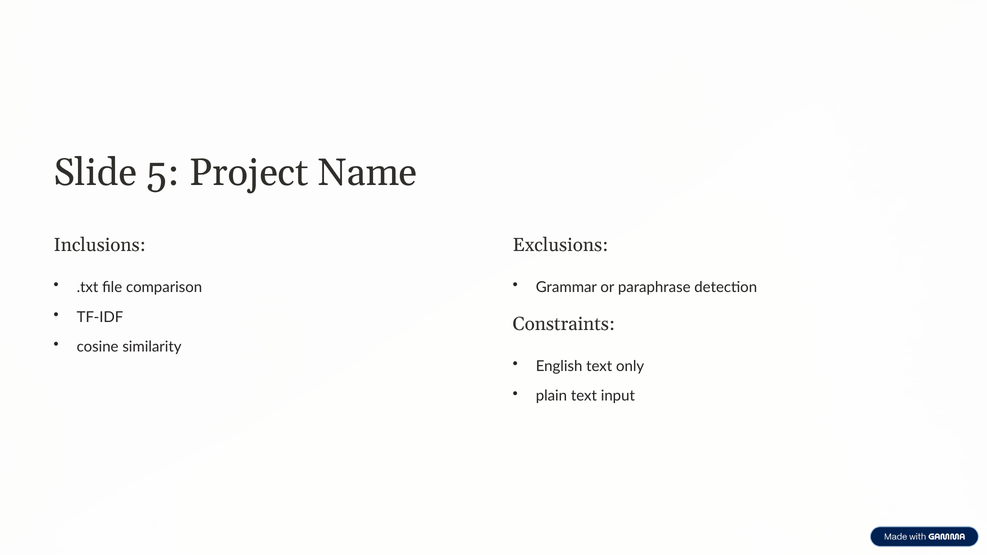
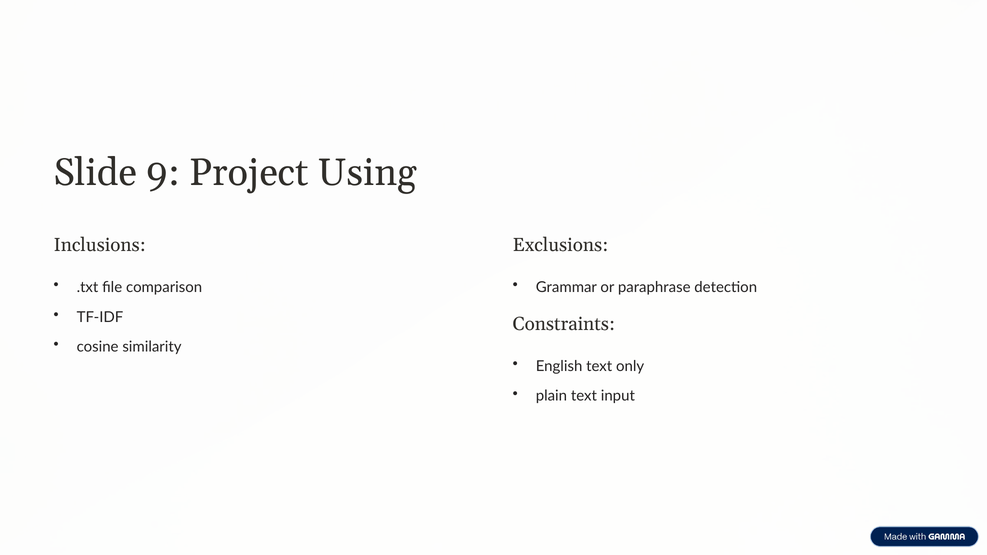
5: 5 -> 9
Name: Name -> Using
